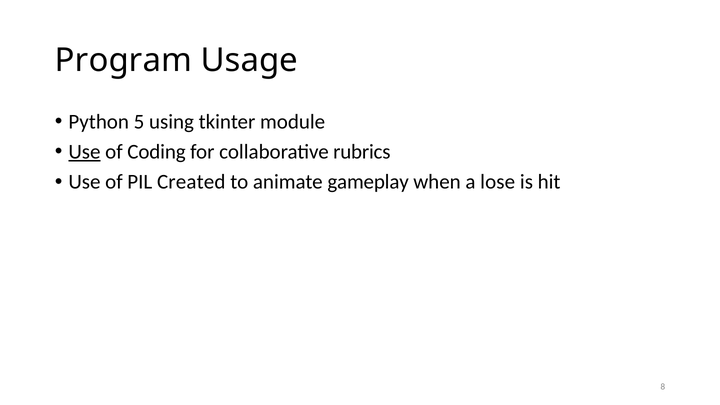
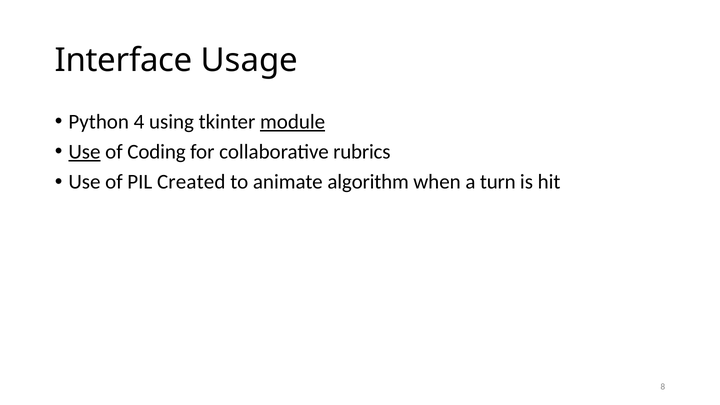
Program: Program -> Interface
5: 5 -> 4
module underline: none -> present
gameplay: gameplay -> algorithm
lose: lose -> turn
